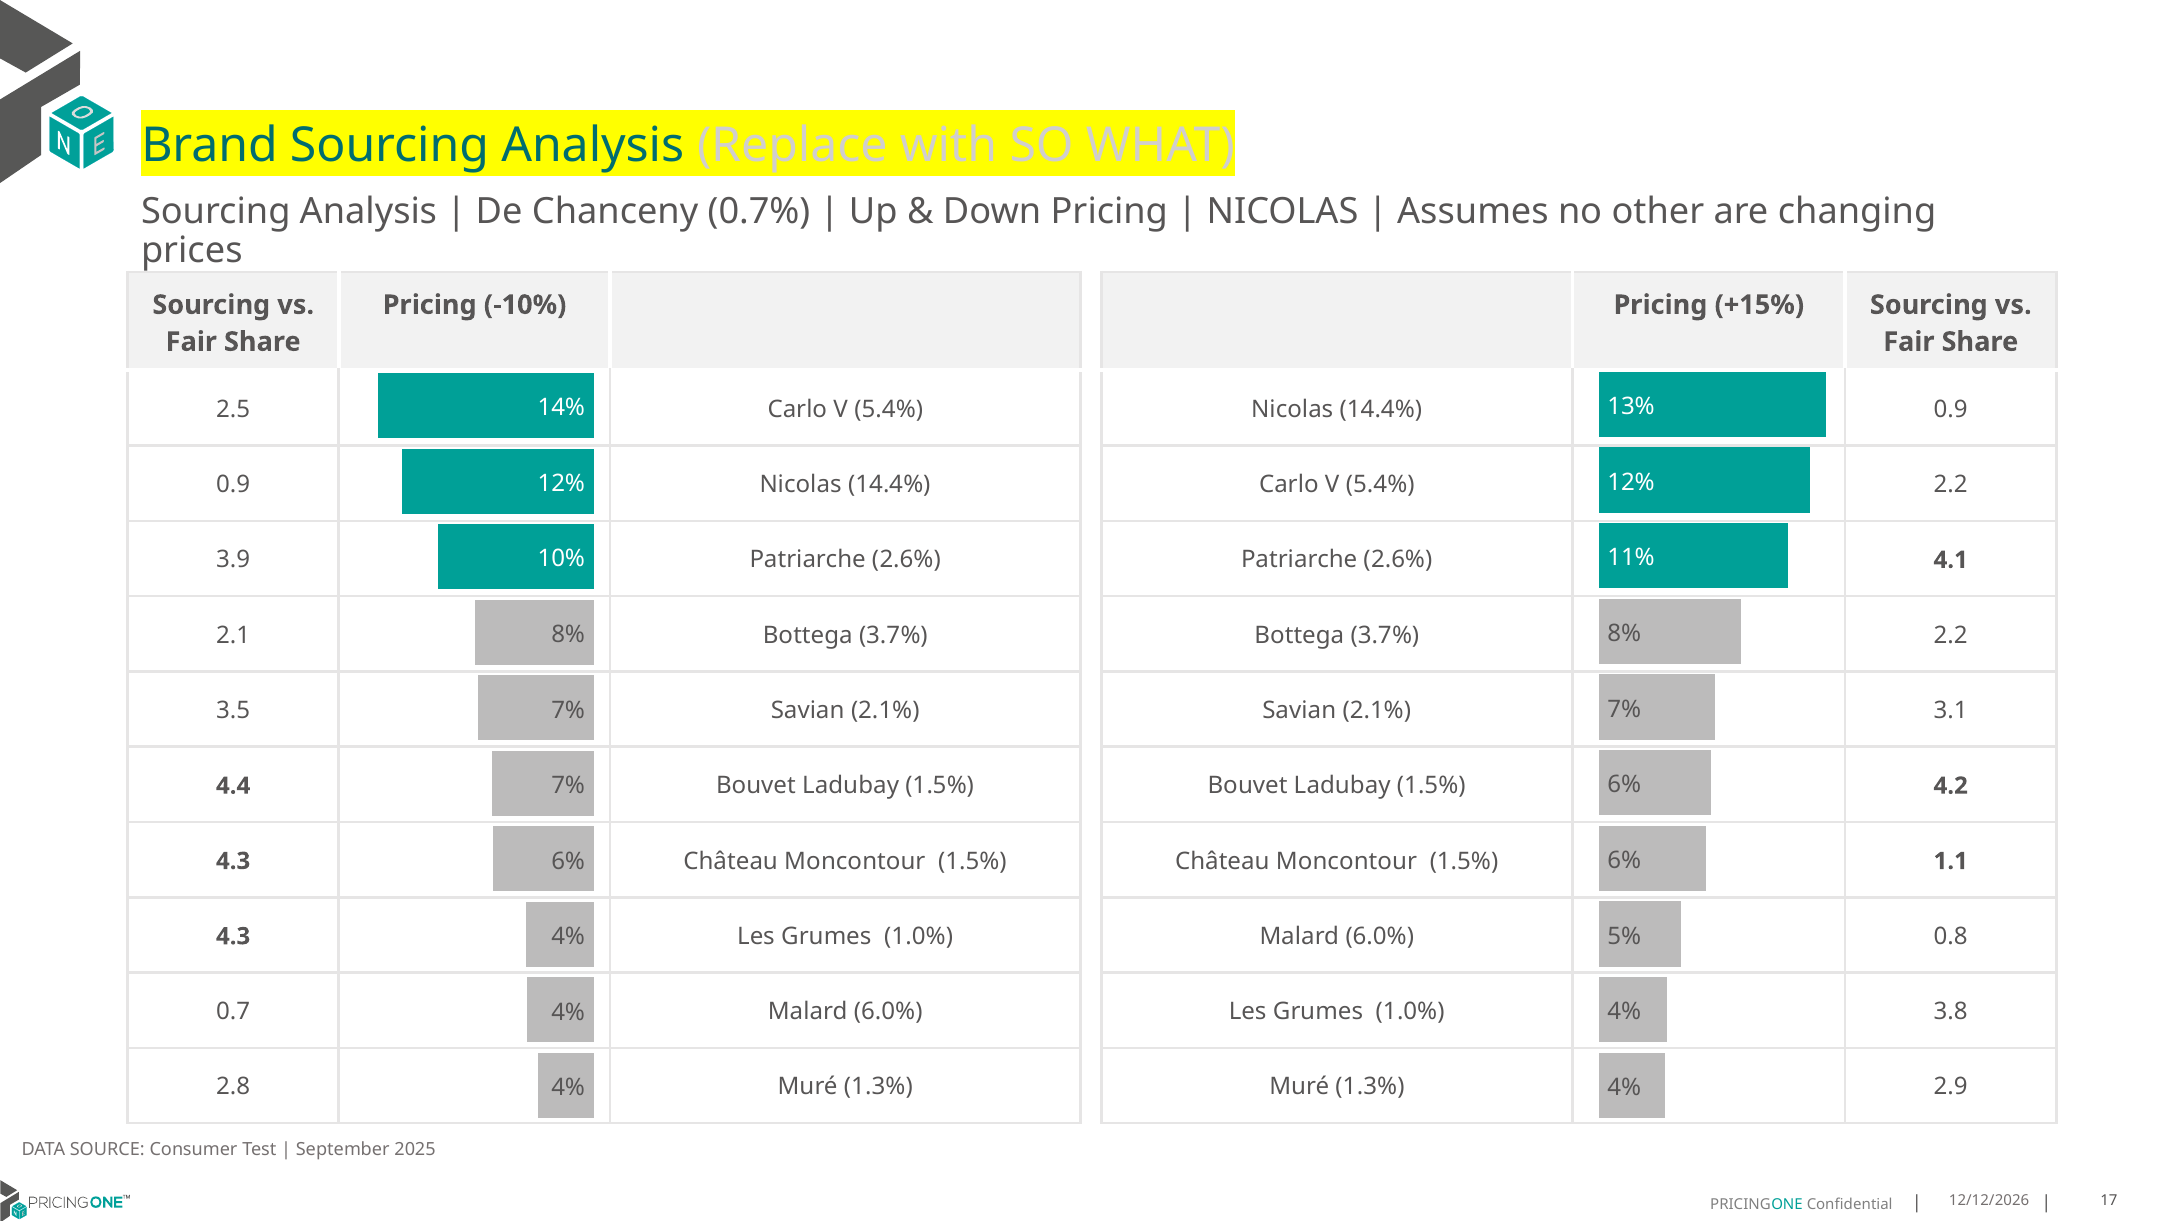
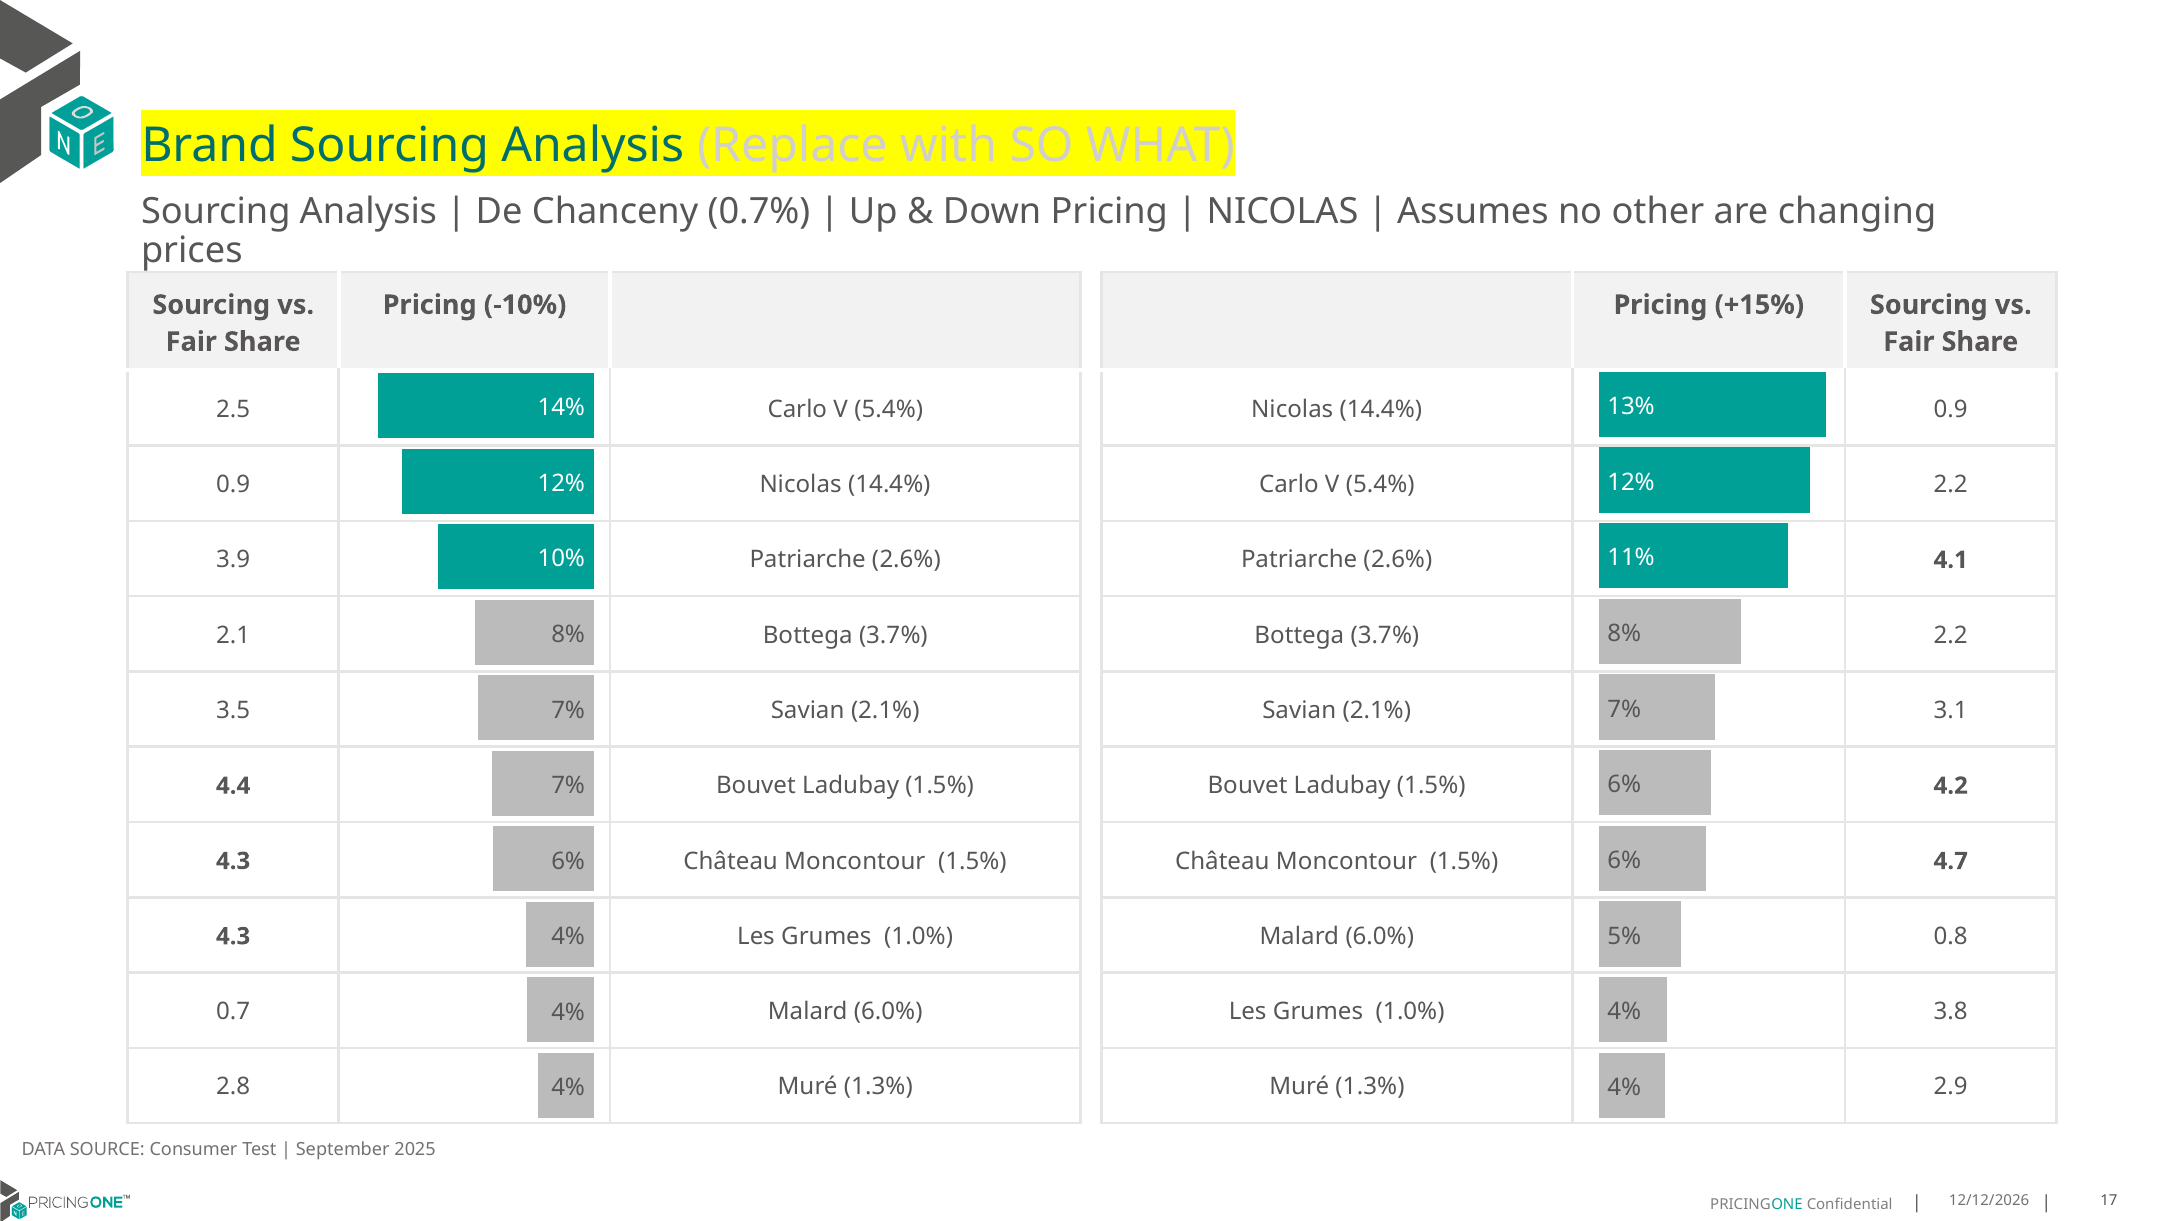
1.1: 1.1 -> 4.7
